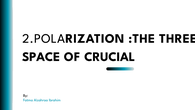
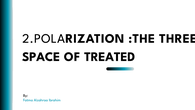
CRUCIAL: CRUCIAL -> TREATED
